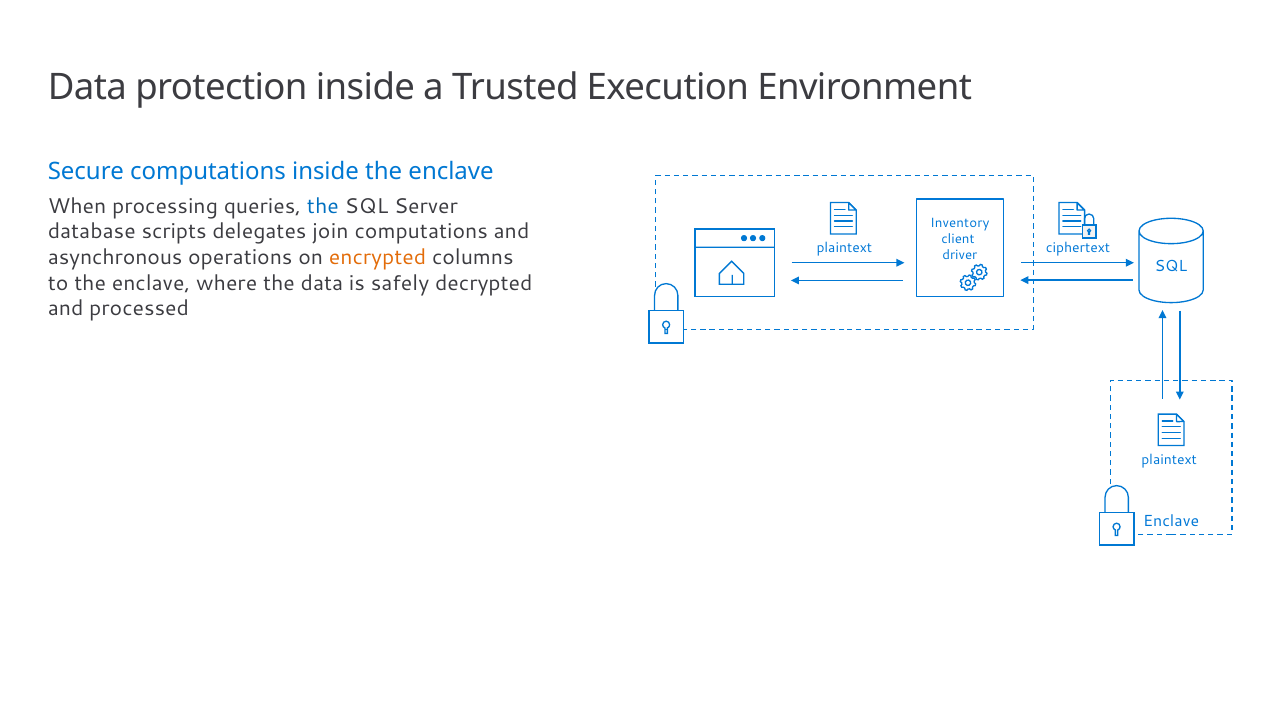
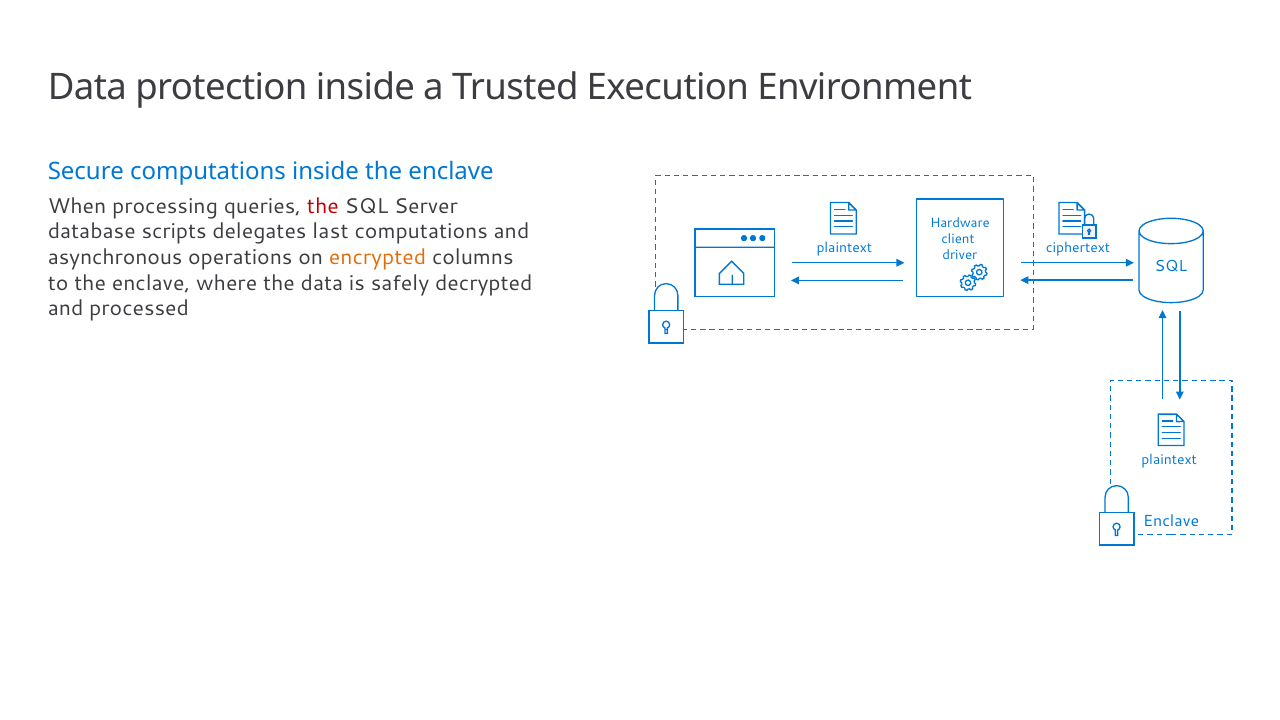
the at (323, 206) colour: blue -> red
Inventory: Inventory -> Hardware
join: join -> last
